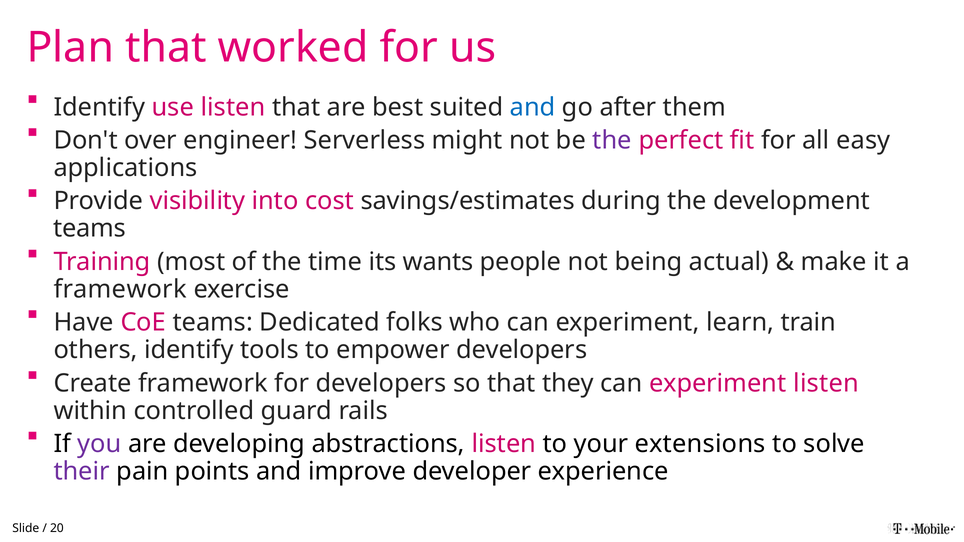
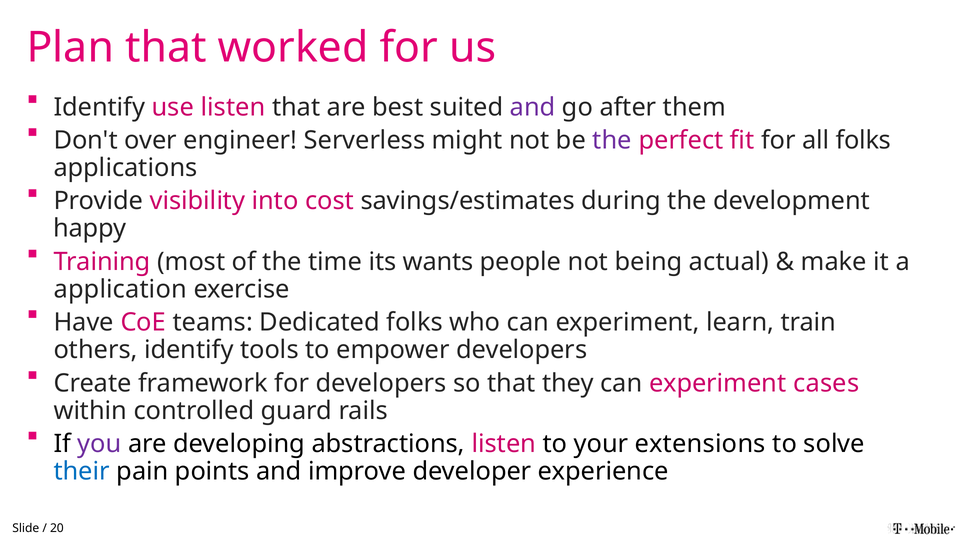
and at (533, 107) colour: blue -> purple
all easy: easy -> folks
teams at (90, 229): teams -> happy
framework at (120, 289): framework -> application
experiment listen: listen -> cases
their colour: purple -> blue
